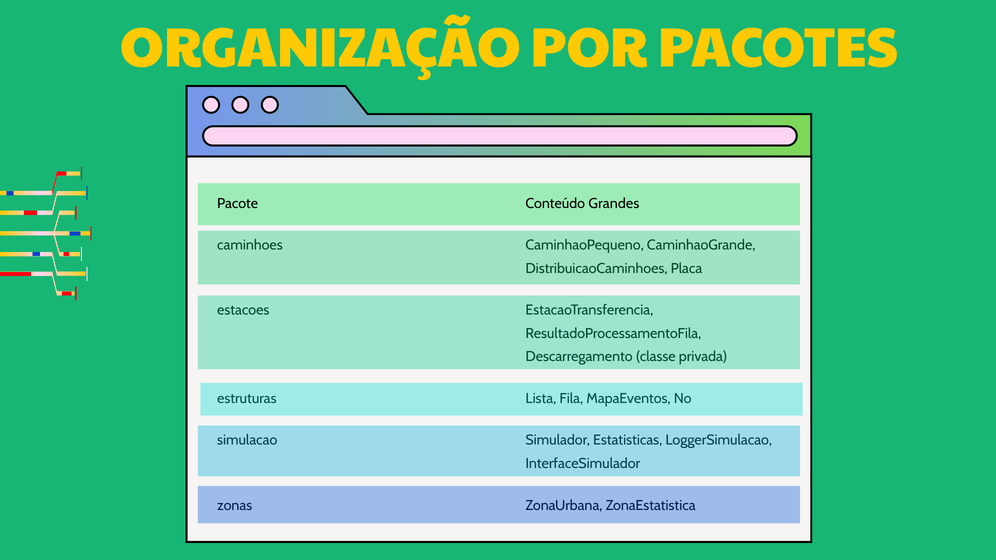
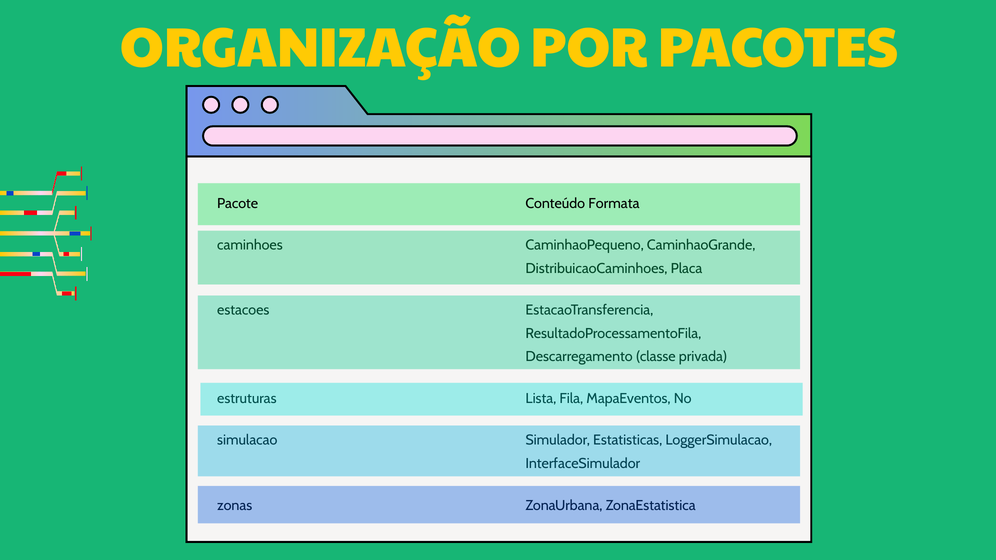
Grandes: Grandes -> Formata
